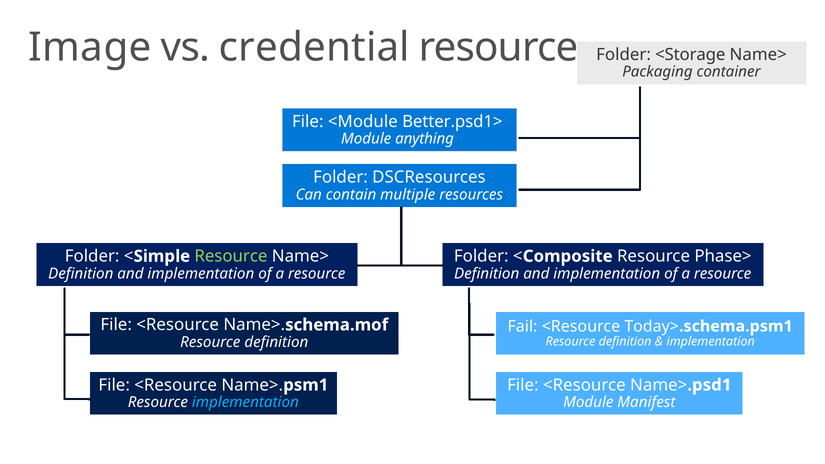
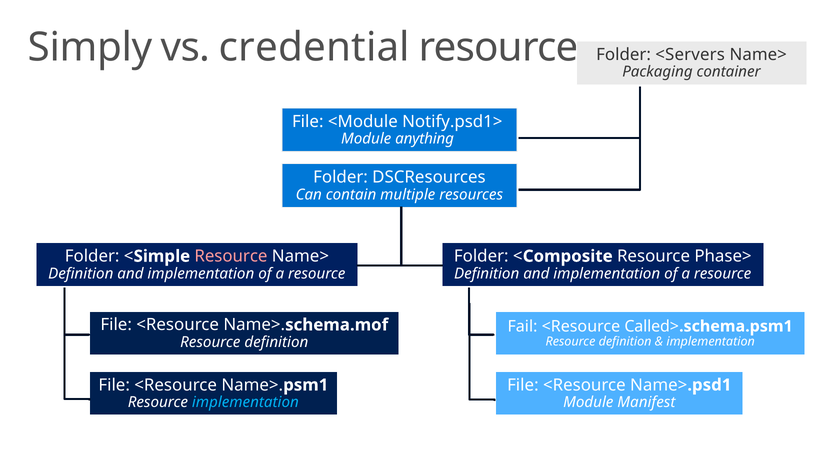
Image: Image -> Simply
<Storage: <Storage -> <Servers
Better.psd1>: Better.psd1> -> Notify.psd1>
Resource at (231, 256) colour: light green -> pink
Today>: Today> -> Called>
